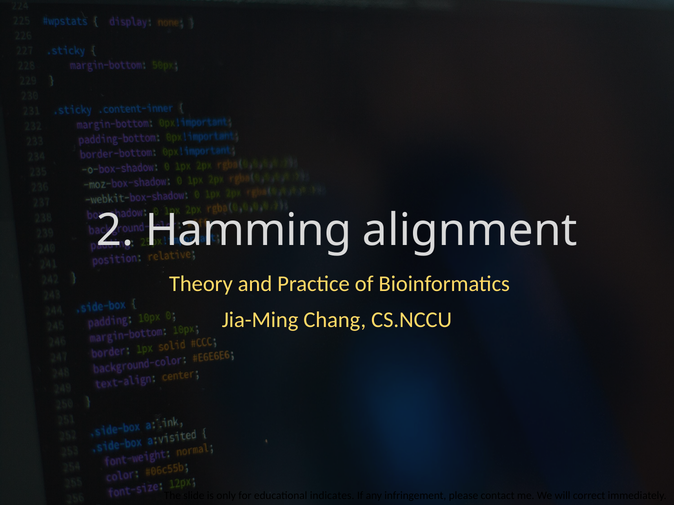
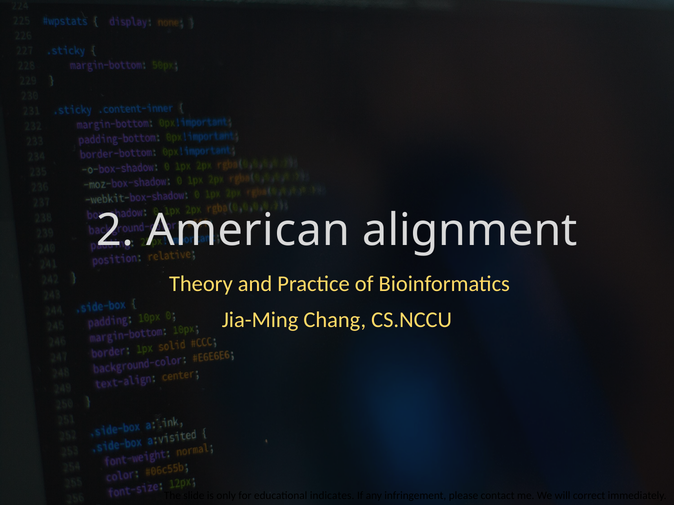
Hamming: Hamming -> American
